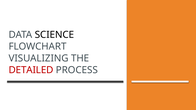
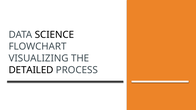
DETAILED colour: red -> black
